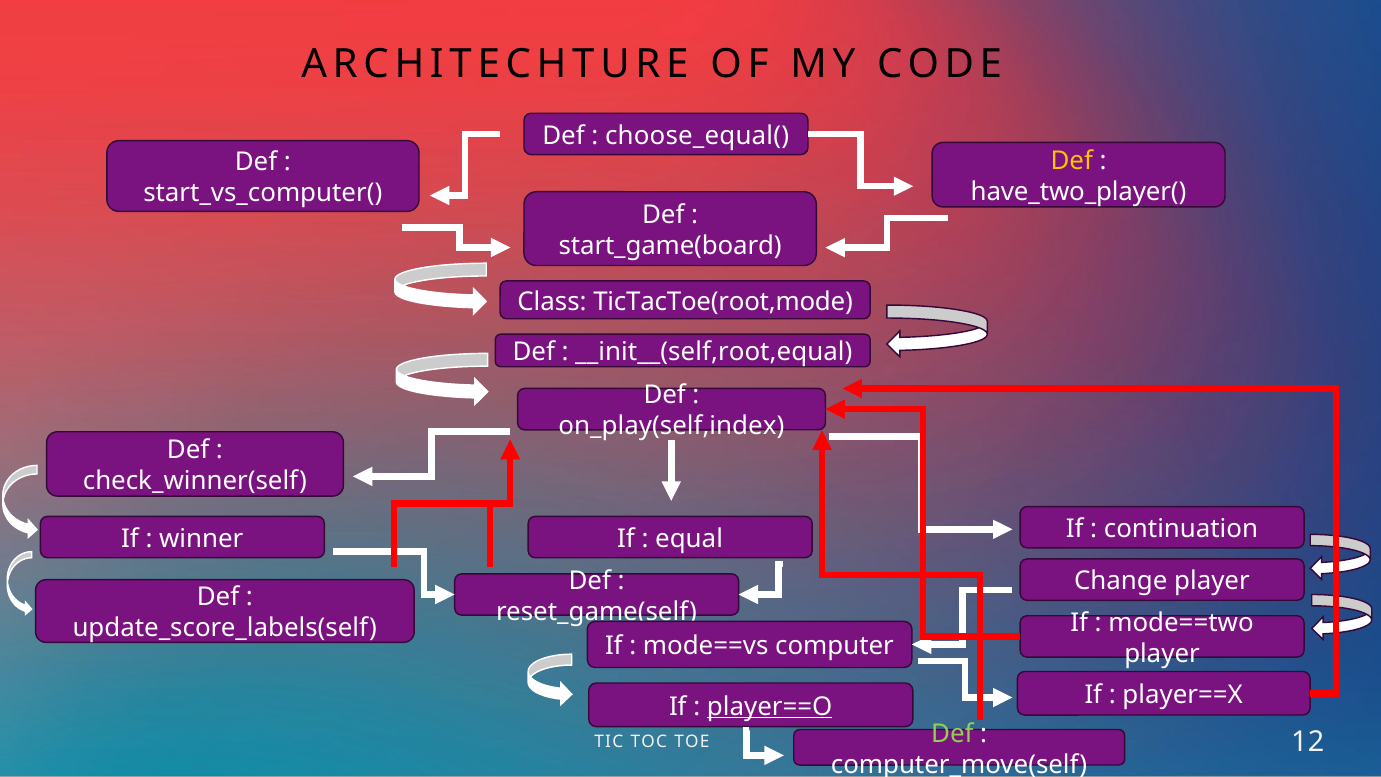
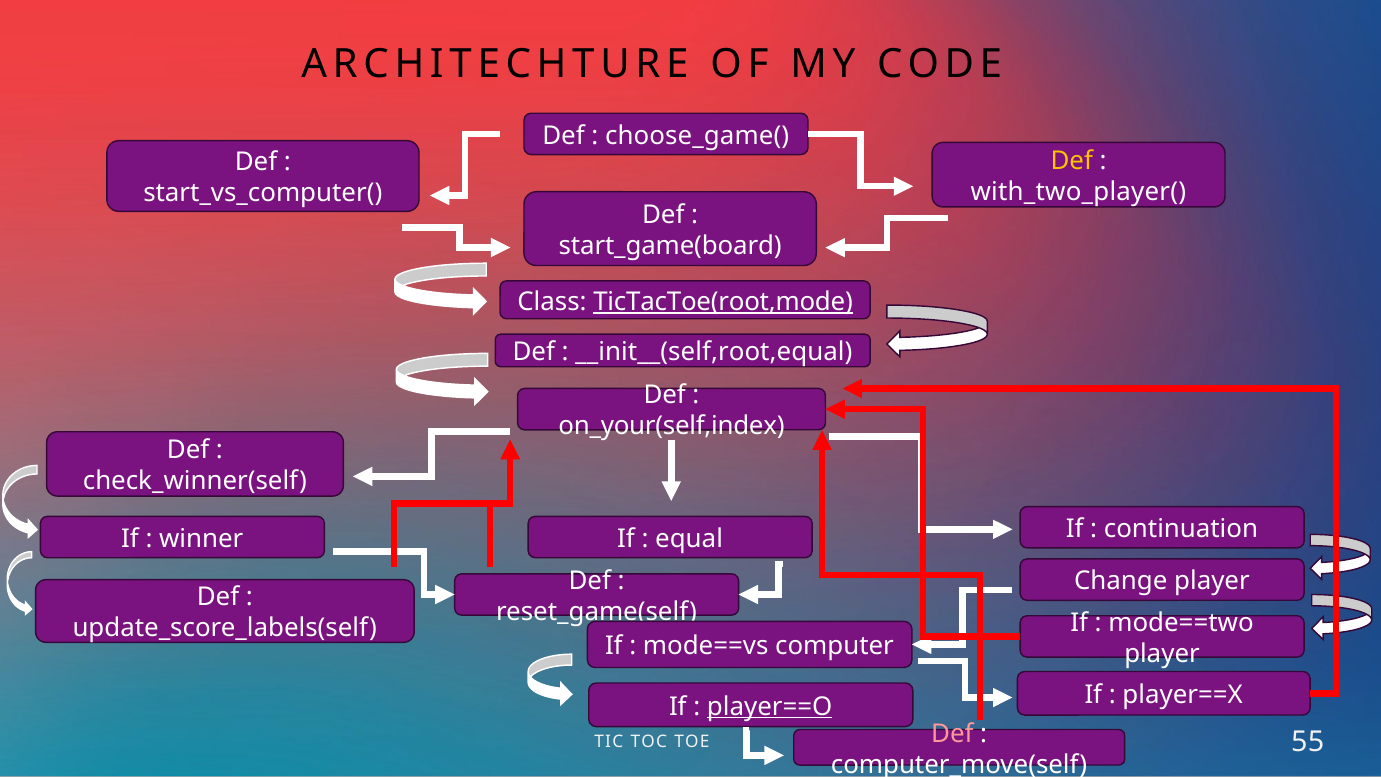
choose_equal(: choose_equal( -> choose_game(
have_two_player(: have_two_player( -> with_two_player(
TicTacToe(root,mode underline: none -> present
on_play(self,index: on_play(self,index -> on_your(self,index
Def at (952, 733) colour: light green -> pink
12: 12 -> 55
